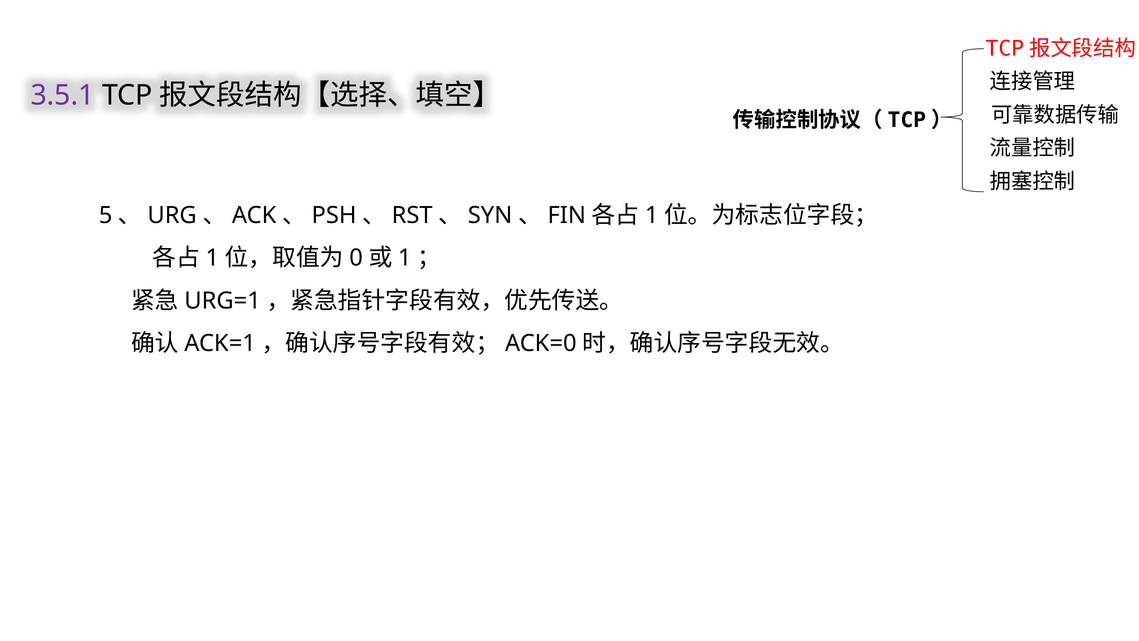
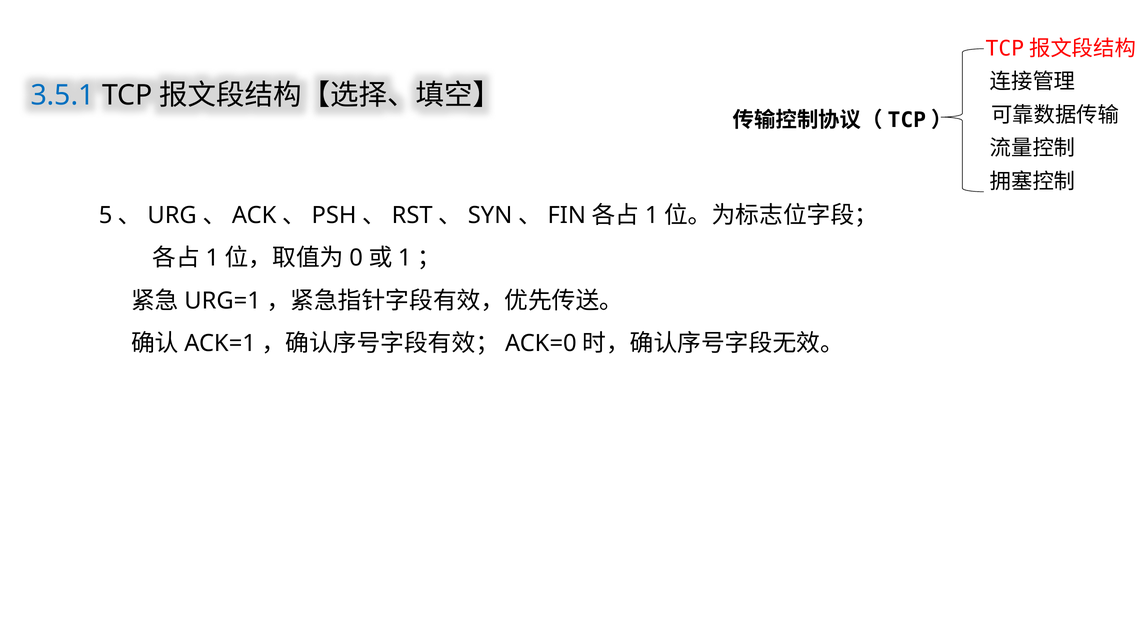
3.5.1 colour: purple -> blue
